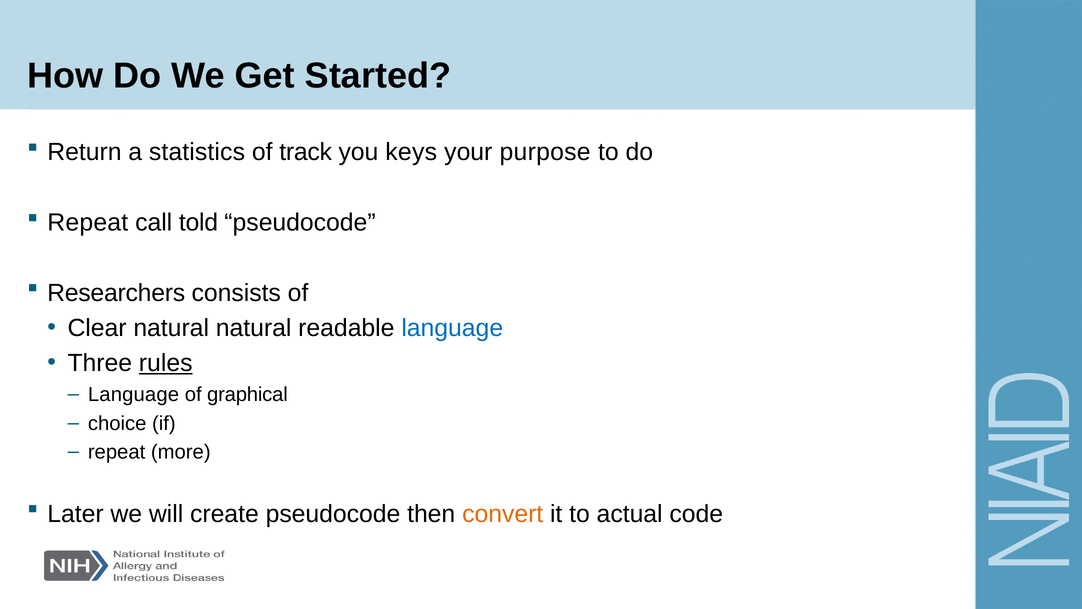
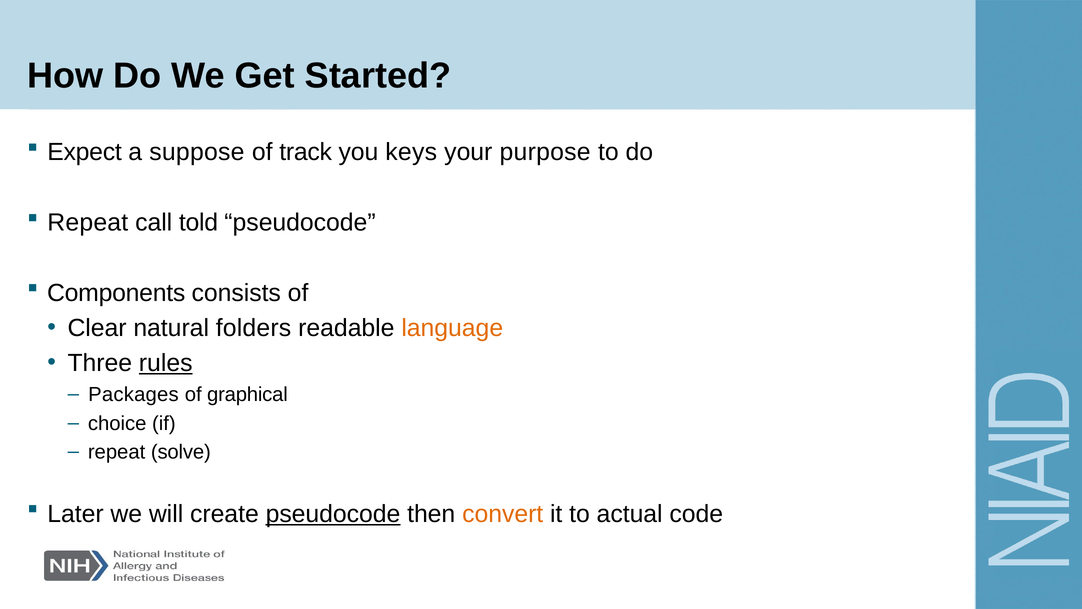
Return: Return -> Expect
statistics: statistics -> suppose
Researchers: Researchers -> Components
natural natural: natural -> folders
language at (452, 328) colour: blue -> orange
Language at (134, 394): Language -> Packages
more: more -> solve
pseudocode at (333, 514) underline: none -> present
